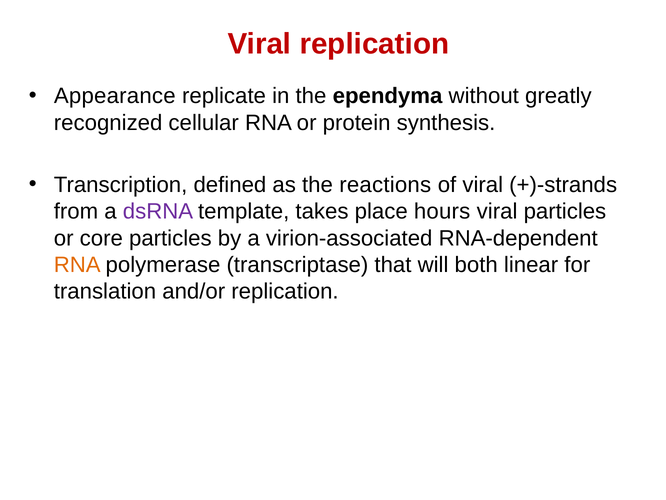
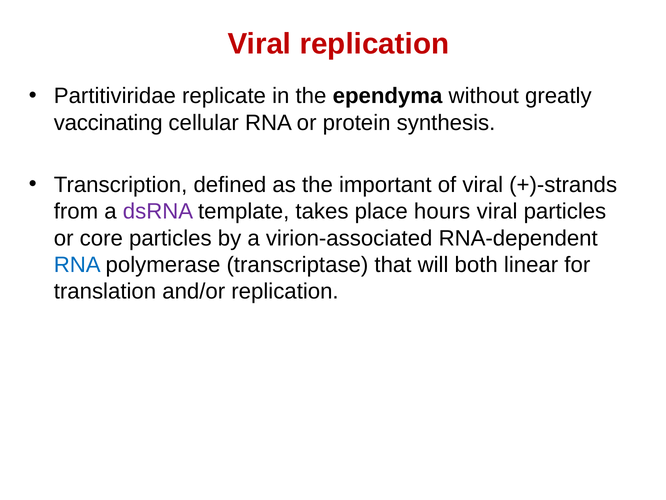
Appearance: Appearance -> Partitiviridae
recognized: recognized -> vaccinating
reactions: reactions -> important
RNA at (77, 265) colour: orange -> blue
